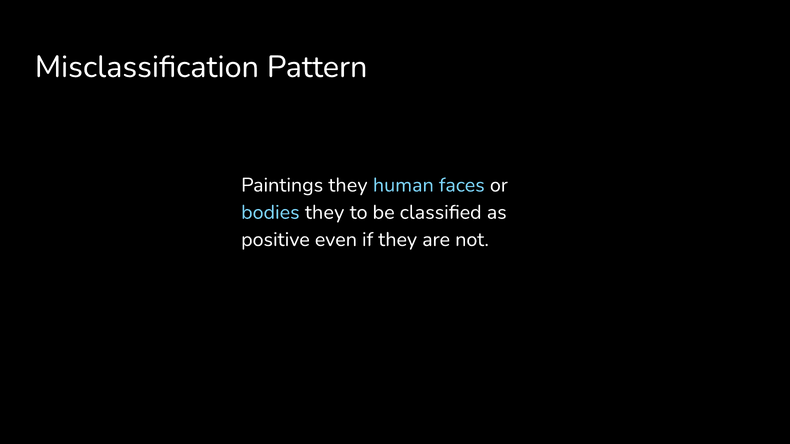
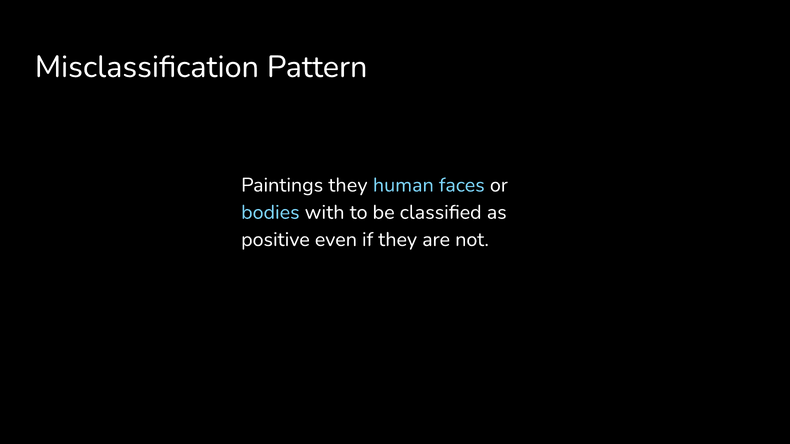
bodies they: they -> with
